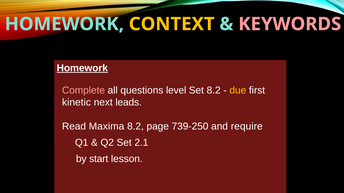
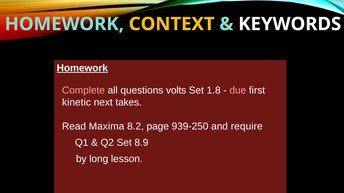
KEYWORDS colour: pink -> white
level: level -> volts
Set 8.2: 8.2 -> 1.8
due colour: yellow -> pink
leads: leads -> takes
739-250: 739-250 -> 939-250
2.1: 2.1 -> 8.9
start: start -> long
